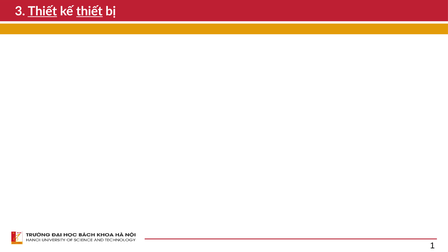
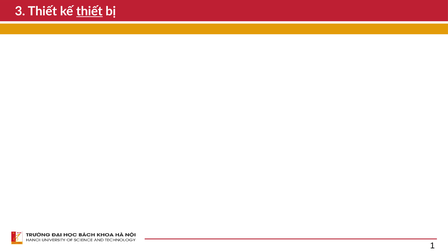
Thiết at (42, 11) underline: present -> none
